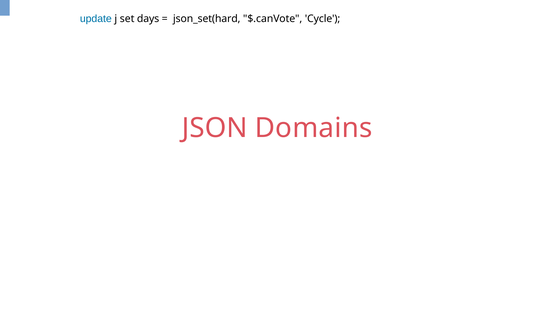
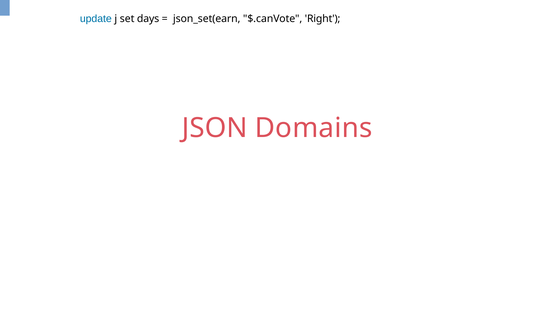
json_set(hard: json_set(hard -> json_set(earn
Cycle: Cycle -> Right
